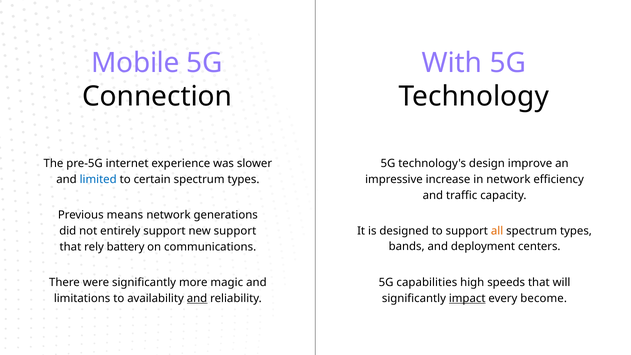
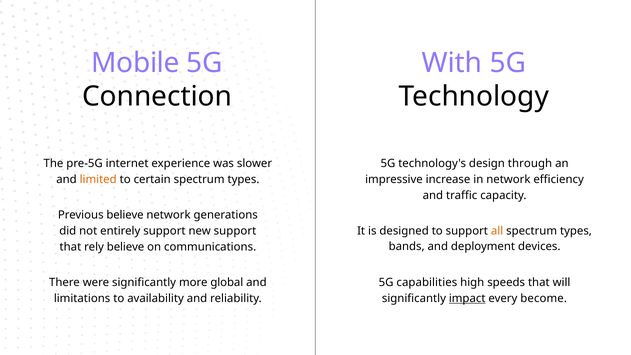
improve: improve -> through
limited colour: blue -> orange
Previous means: means -> believe
centers: centers -> devices
rely battery: battery -> believe
magic: magic -> global
and at (197, 298) underline: present -> none
